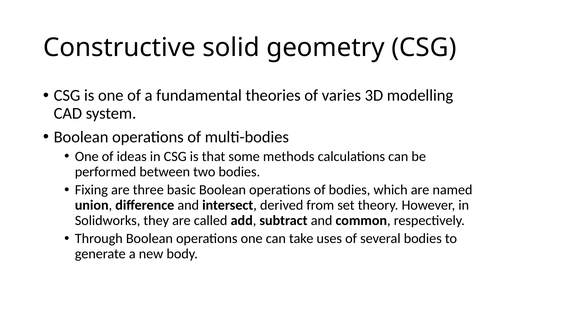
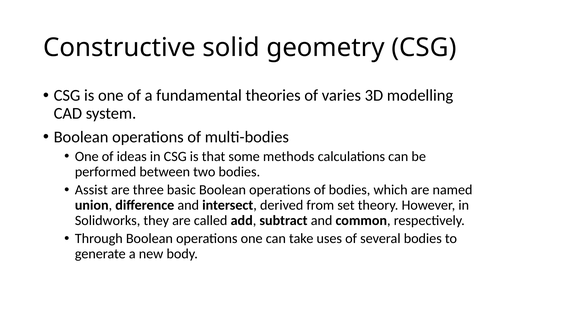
Fixing: Fixing -> Assist
